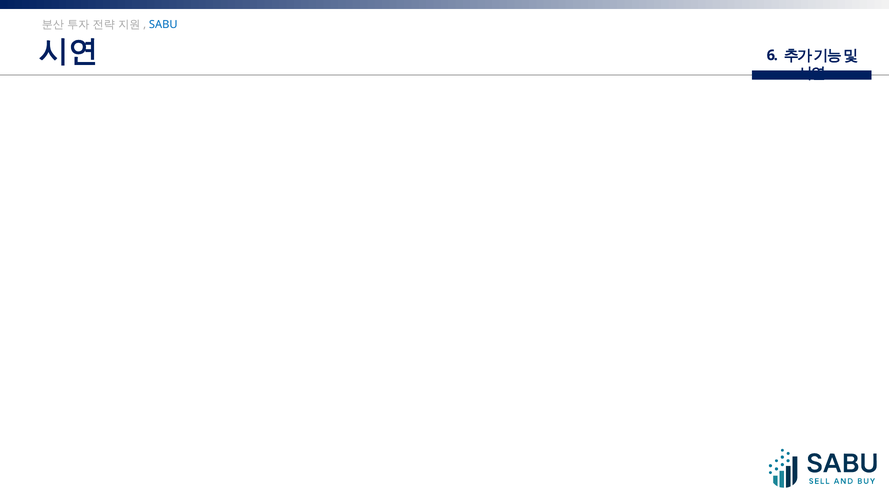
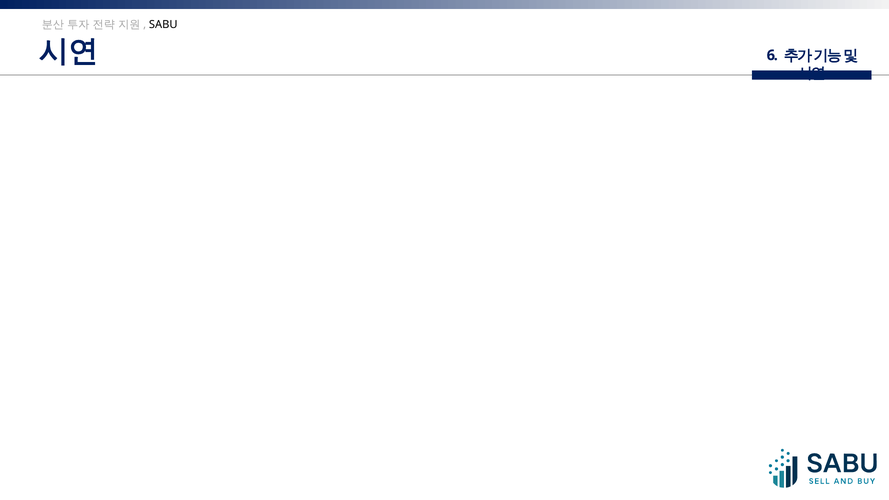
SABU colour: blue -> black
